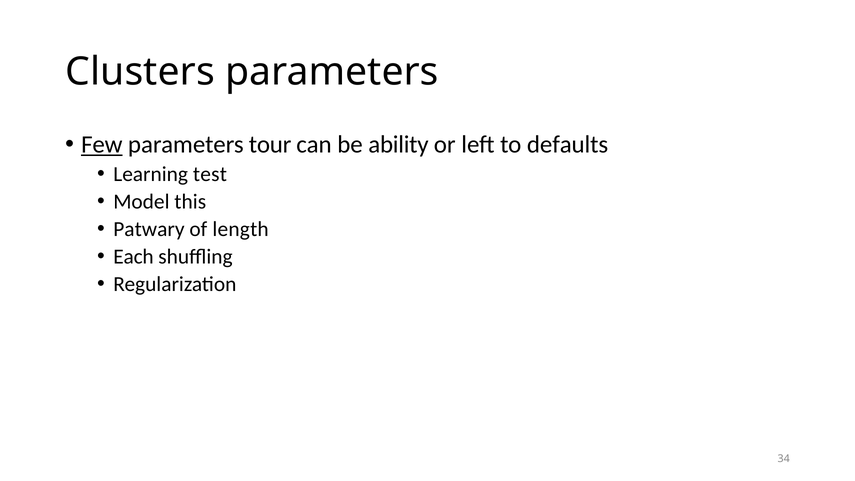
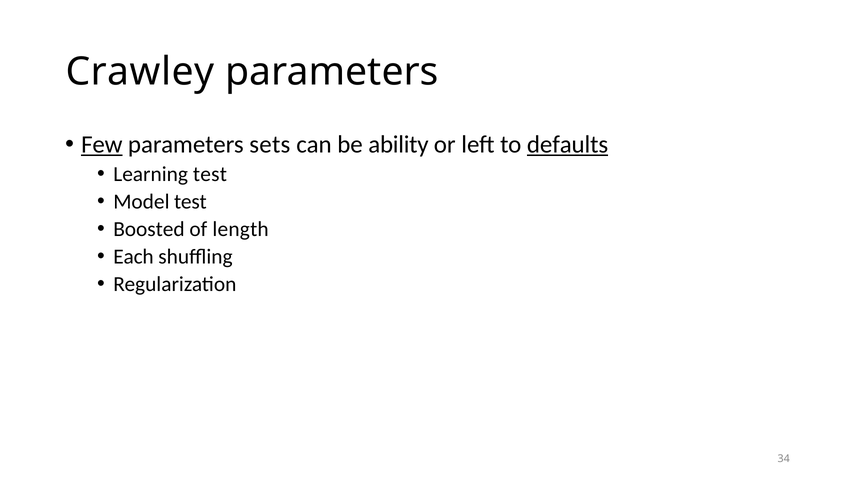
Clusters: Clusters -> Crawley
tour: tour -> sets
defaults underline: none -> present
Model this: this -> test
Patwary: Patwary -> Boosted
